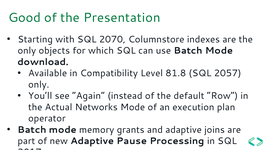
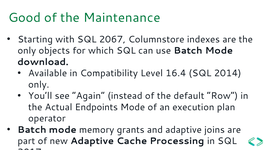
Presentation: Presentation -> Maintenance
2070: 2070 -> 2067
81.8: 81.8 -> 16.4
2057: 2057 -> 2014
Networks: Networks -> Endpoints
Pause: Pause -> Cache
